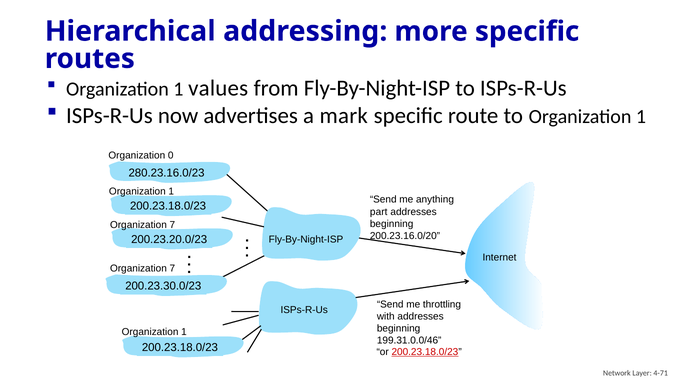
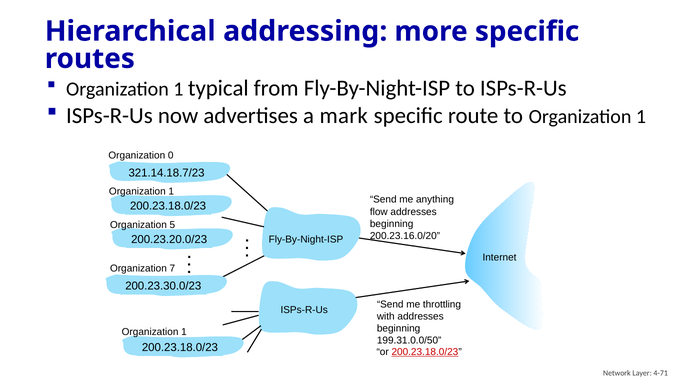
values: values -> typical
280.23.16.0/23: 280.23.16.0/23 -> 321.14.18.7/23
part: part -> flow
7 at (172, 225): 7 -> 5
199.31.0.0/46: 199.31.0.0/46 -> 199.31.0.0/50
